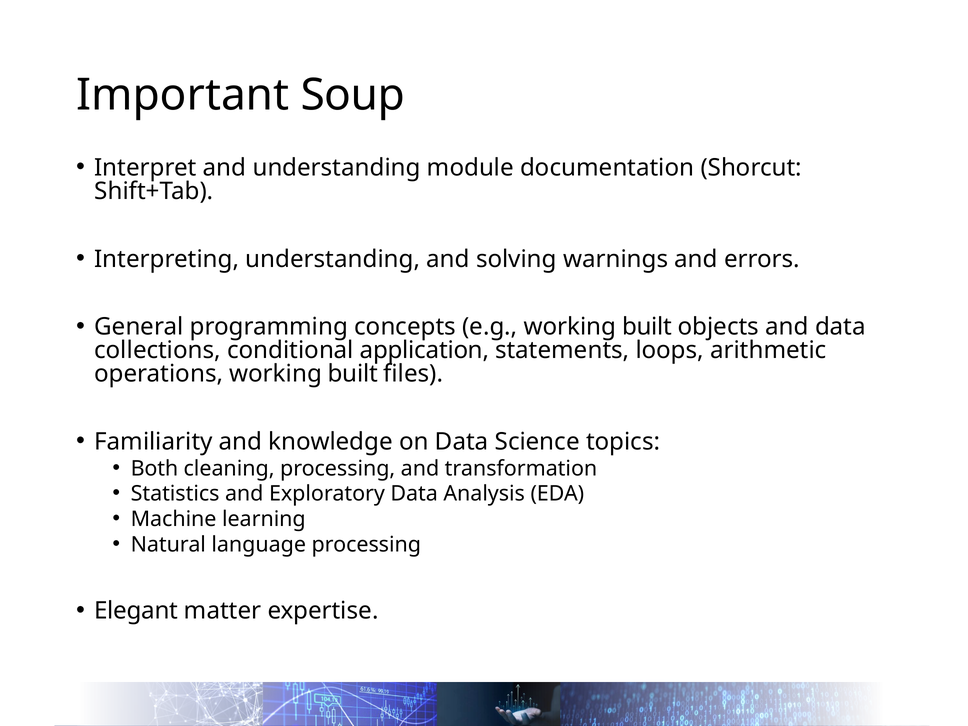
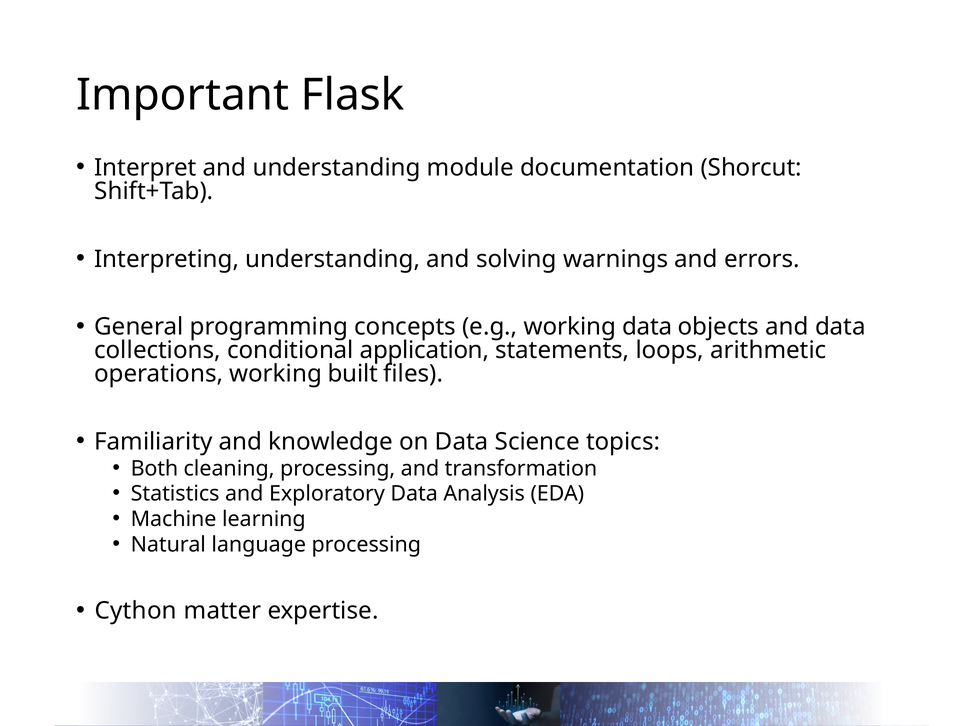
Soup: Soup -> Flask
e.g working built: built -> data
Elegant: Elegant -> Cython
